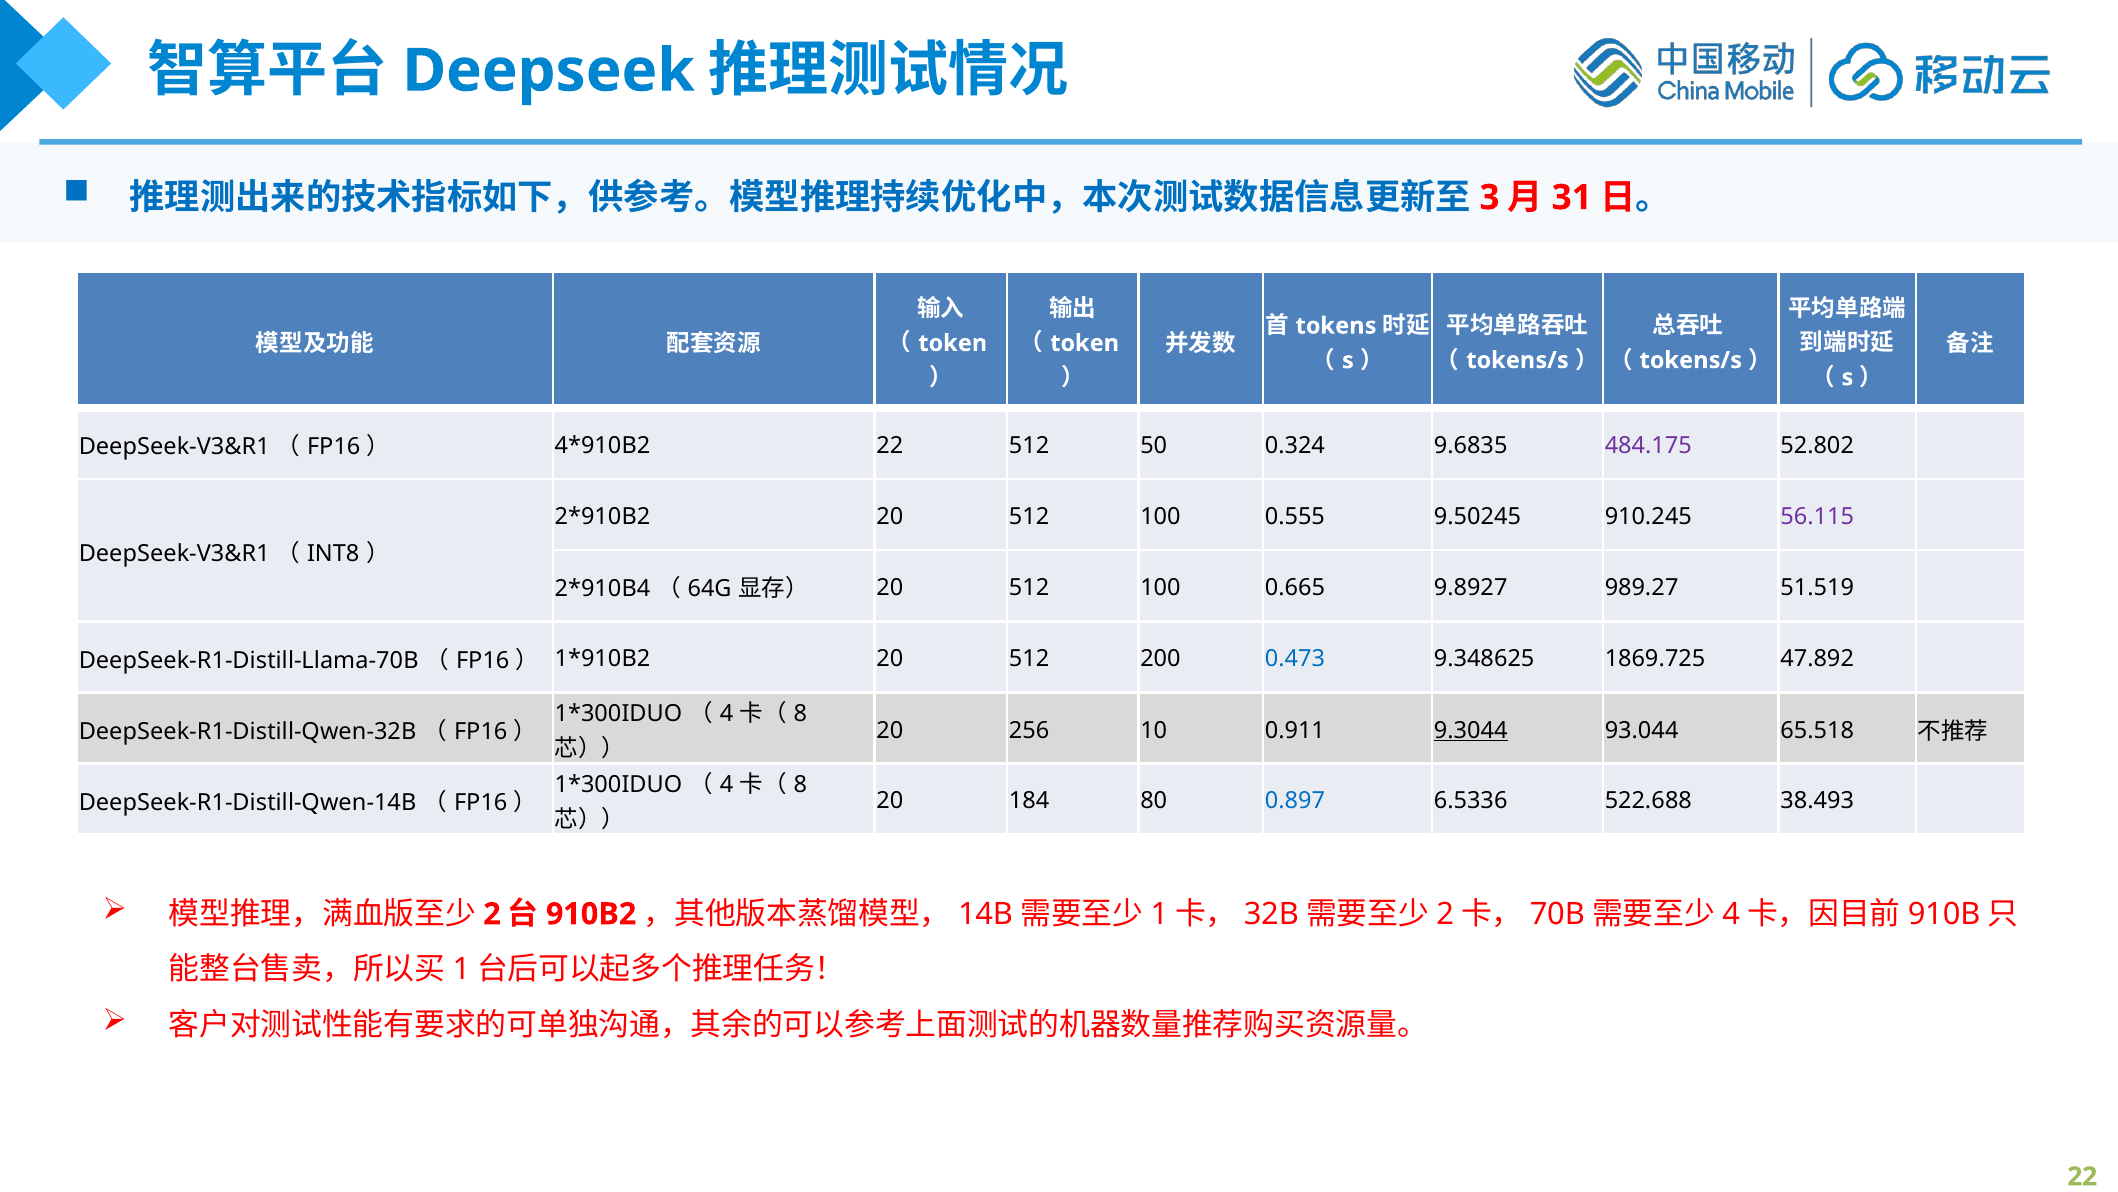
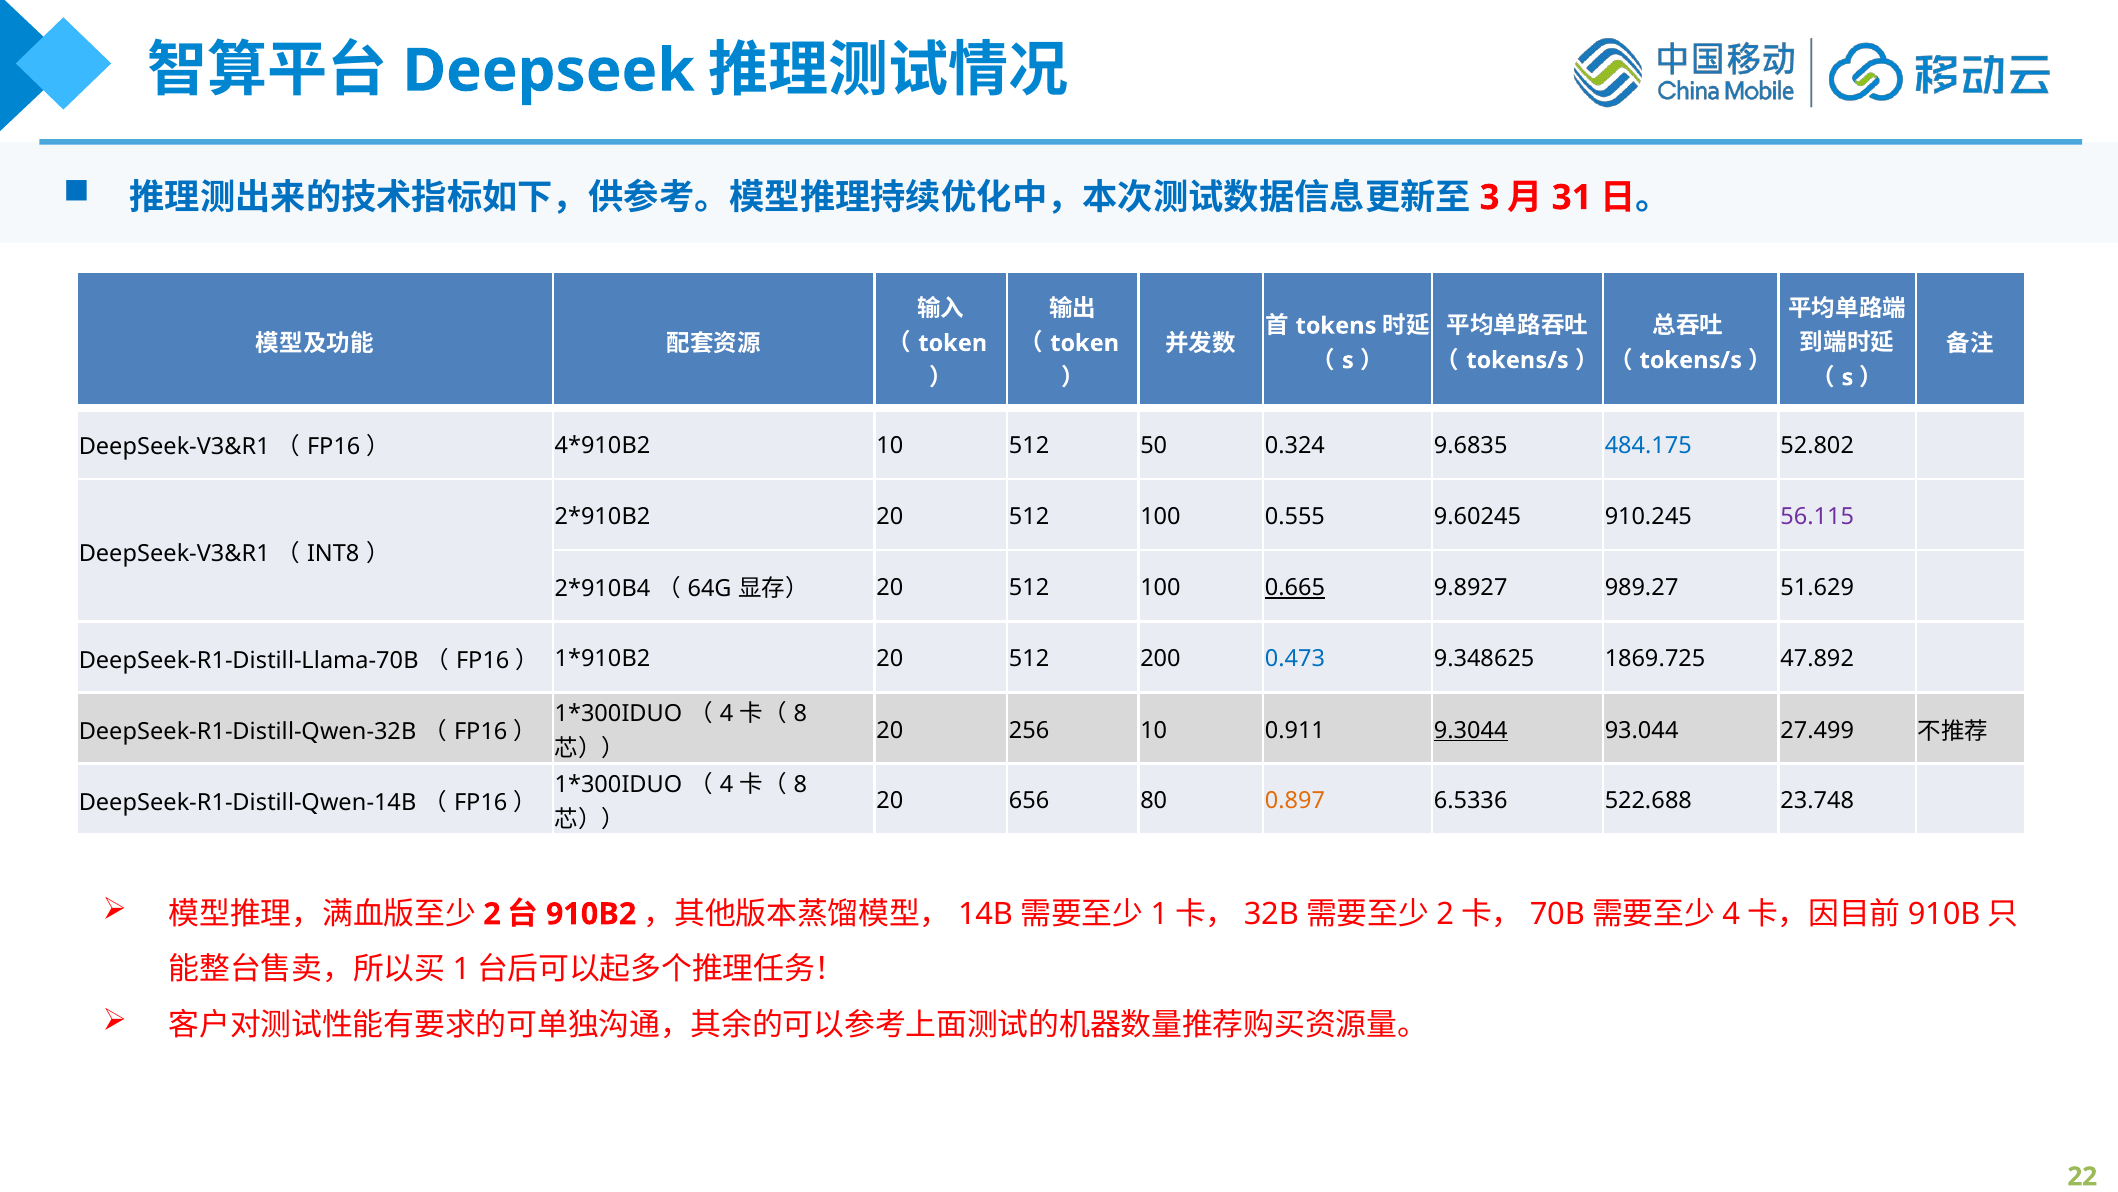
22 at (890, 446): 22 -> 10
484.175 colour: purple -> blue
9.50245: 9.50245 -> 9.60245
0.665 underline: none -> present
51.519: 51.519 -> 51.629
65.518: 65.518 -> 27.499
184: 184 -> 656
0.897 colour: blue -> orange
38.493: 38.493 -> 23.748
